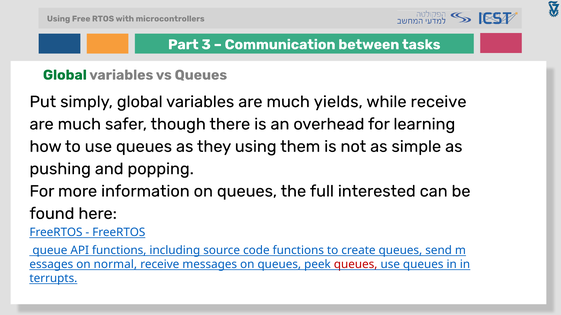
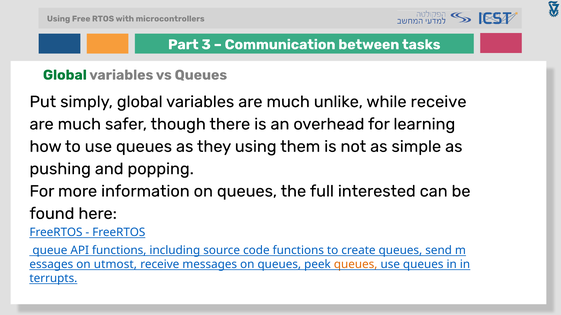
yields: yields -> unlike
normal: normal -> utmost
queues at (356, 265) colour: red -> orange
